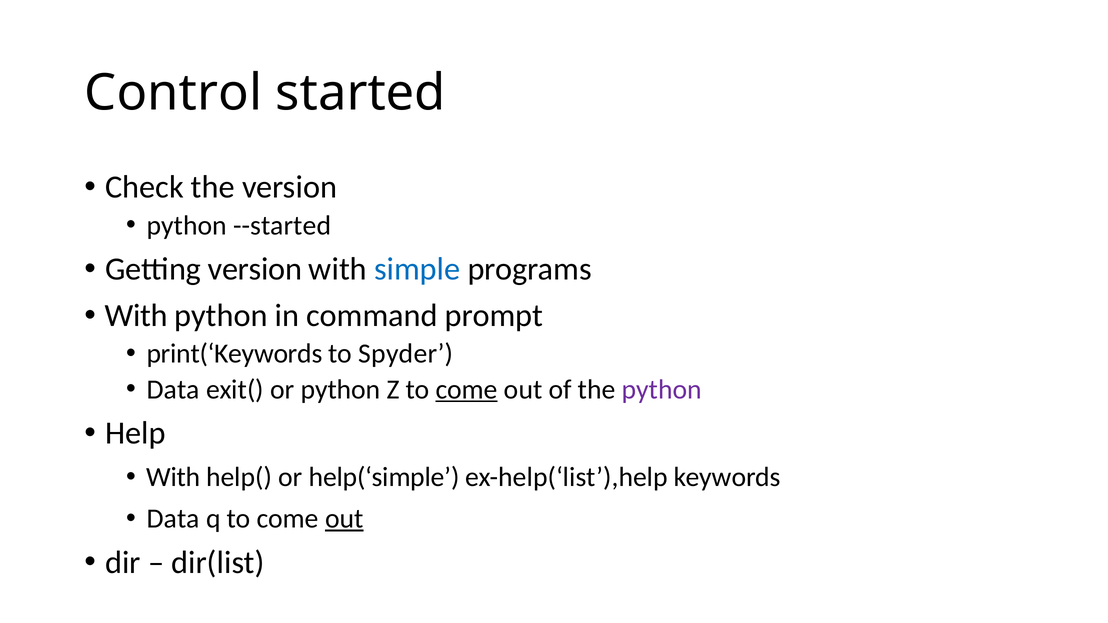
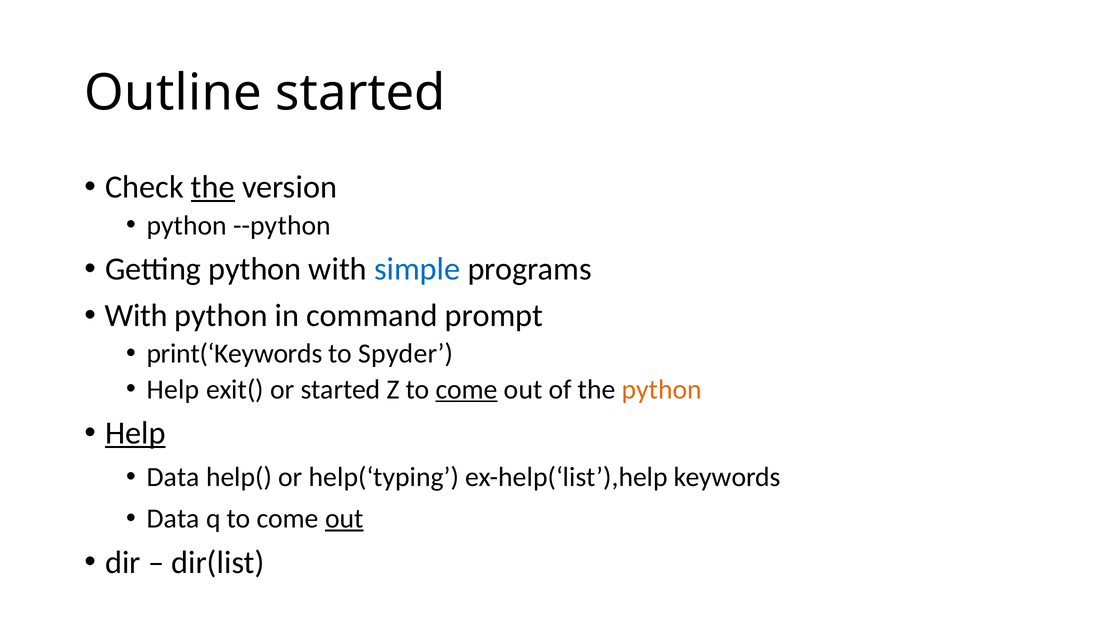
Control: Control -> Outline
the at (213, 187) underline: none -> present
--started: --started -> --python
Getting version: version -> python
Data at (173, 390): Data -> Help
or python: python -> started
python at (662, 390) colour: purple -> orange
Help at (135, 433) underline: none -> present
With at (173, 477): With -> Data
help(‘simple: help(‘simple -> help(‘typing
